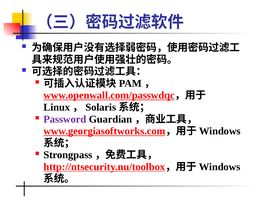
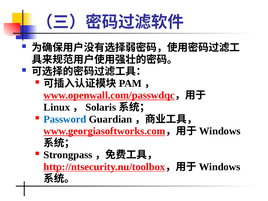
Password colour: purple -> blue
